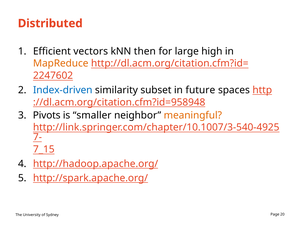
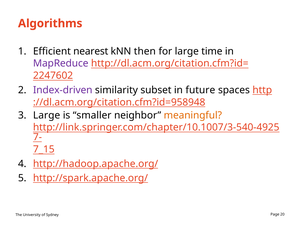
Distributed: Distributed -> Algorithms
vectors: vectors -> nearest
high: high -> time
MapReduce colour: orange -> purple
Index-driven colour: blue -> purple
Pivots at (47, 115): Pivots -> Large
